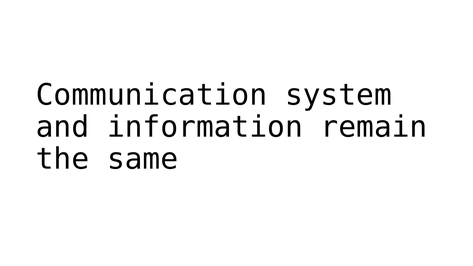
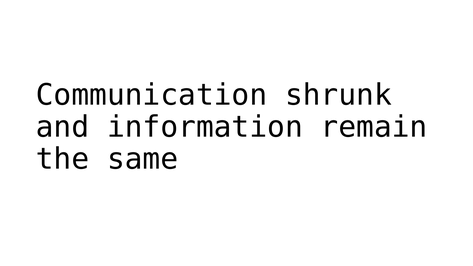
system: system -> shrunk
